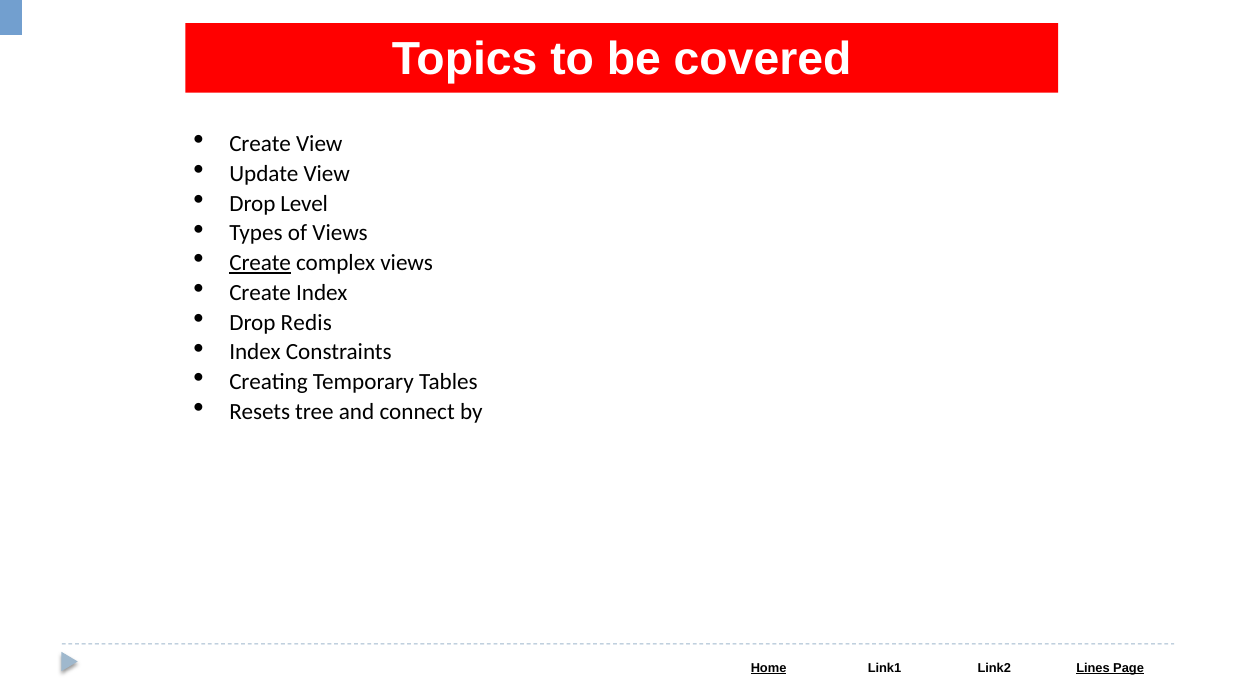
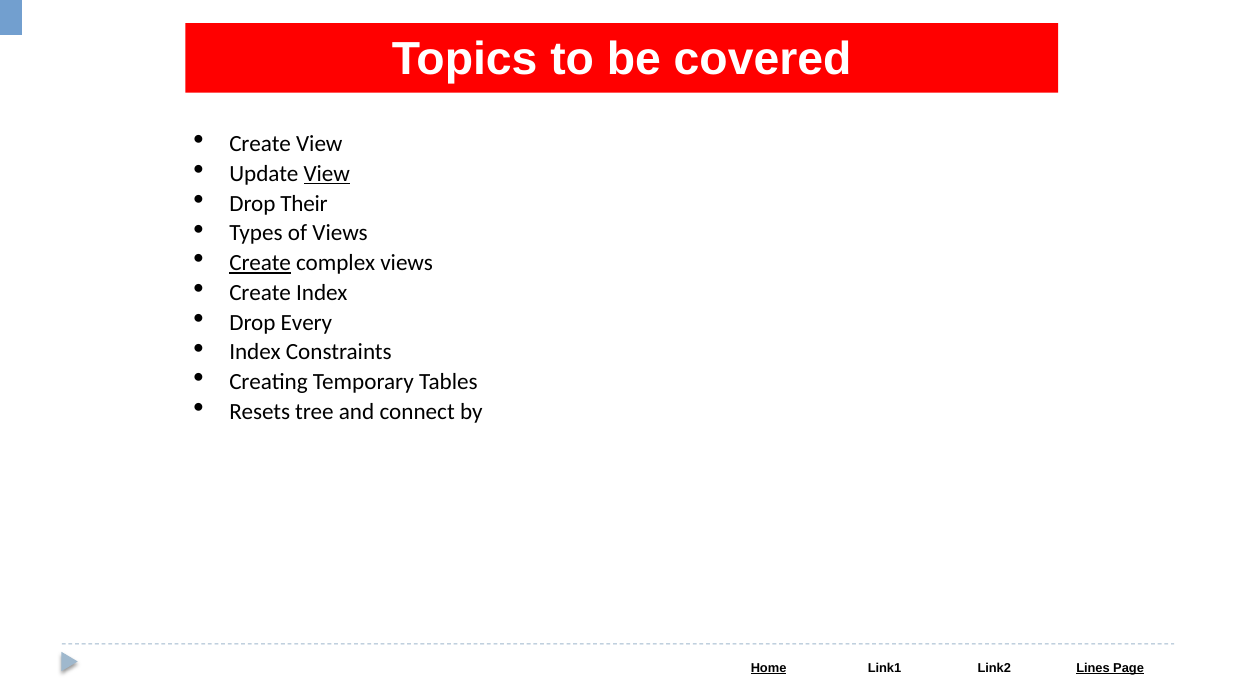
View at (327, 174) underline: none -> present
Level: Level -> Their
Redis: Redis -> Every
